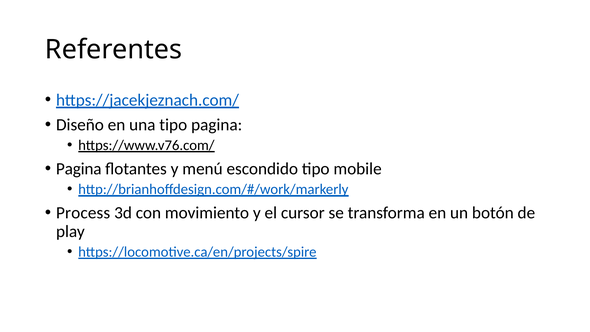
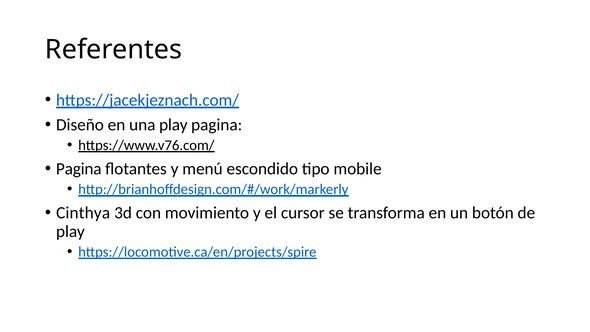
una tipo: tipo -> play
Process: Process -> Cinthya
